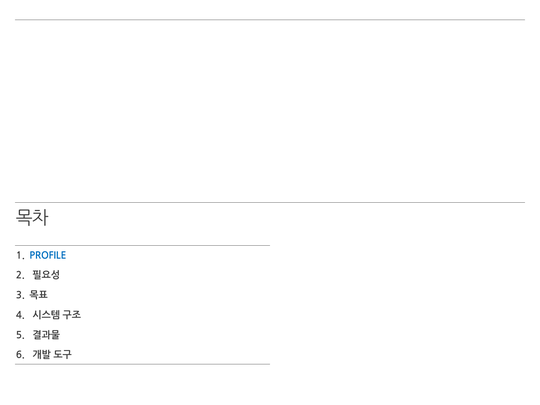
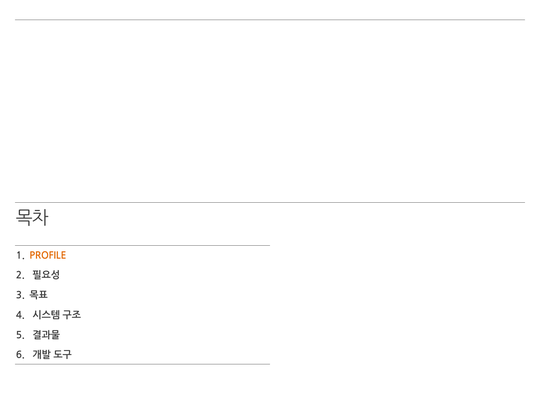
PROFILE colour: blue -> orange
